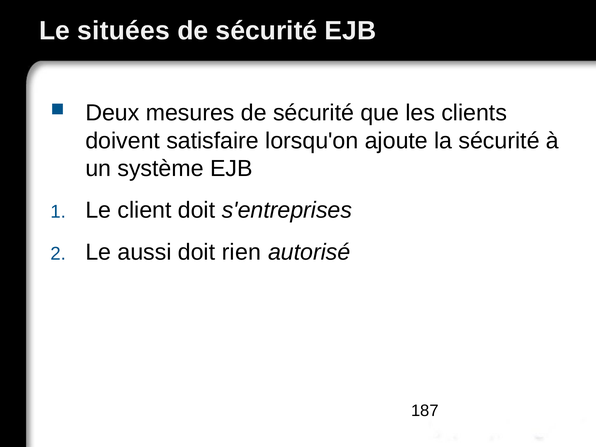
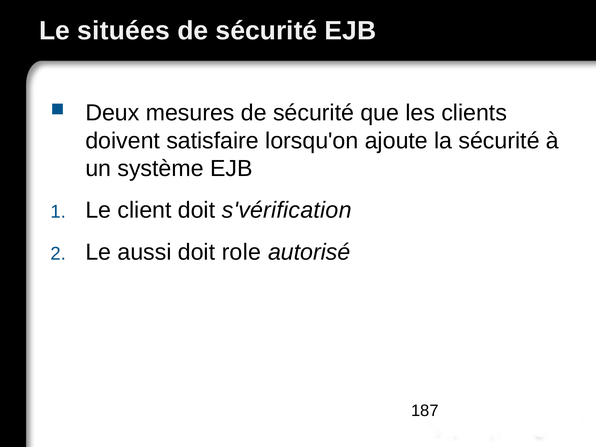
s'entreprises: s'entreprises -> s'vérification
rien: rien -> role
